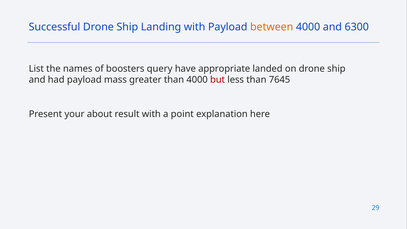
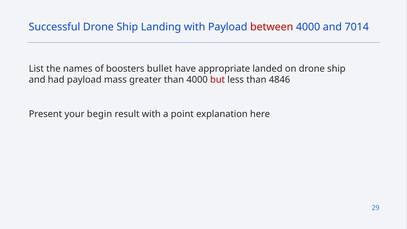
between colour: orange -> red
6300: 6300 -> 7014
query: query -> bullet
7645: 7645 -> 4846
about: about -> begin
